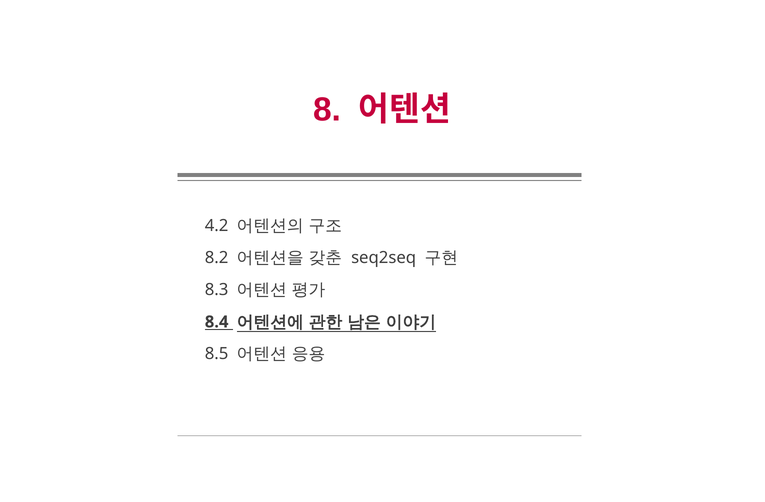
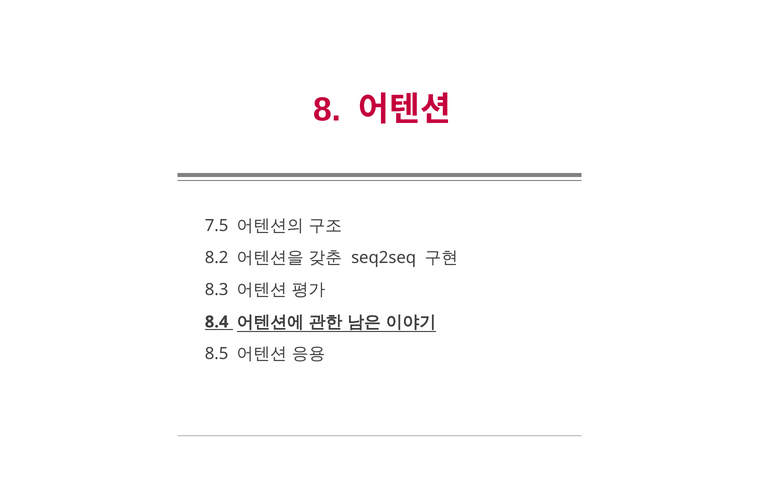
4.2: 4.2 -> 7.5
